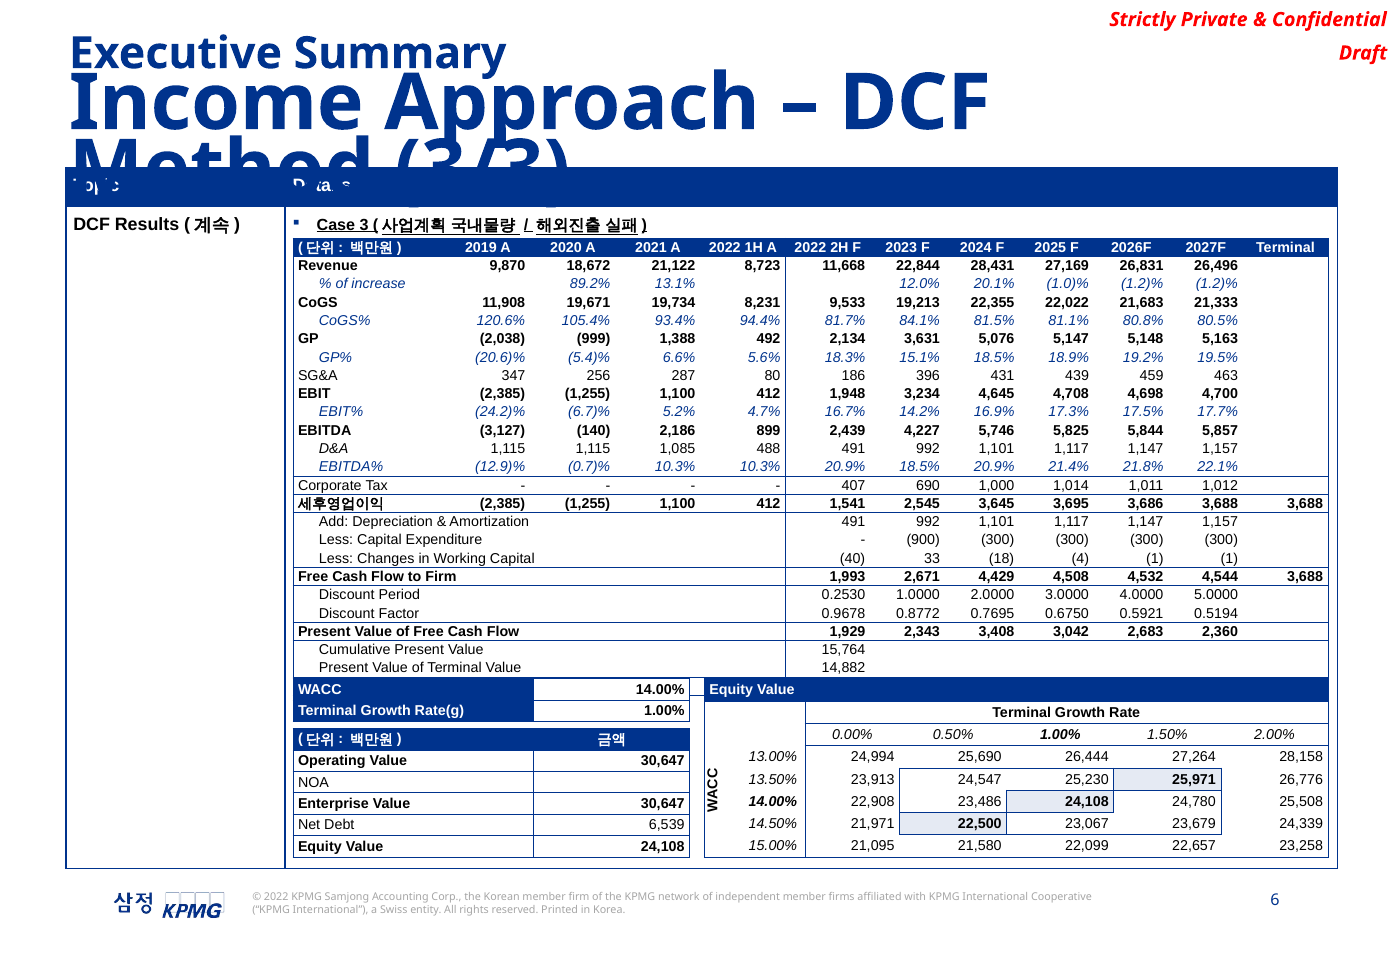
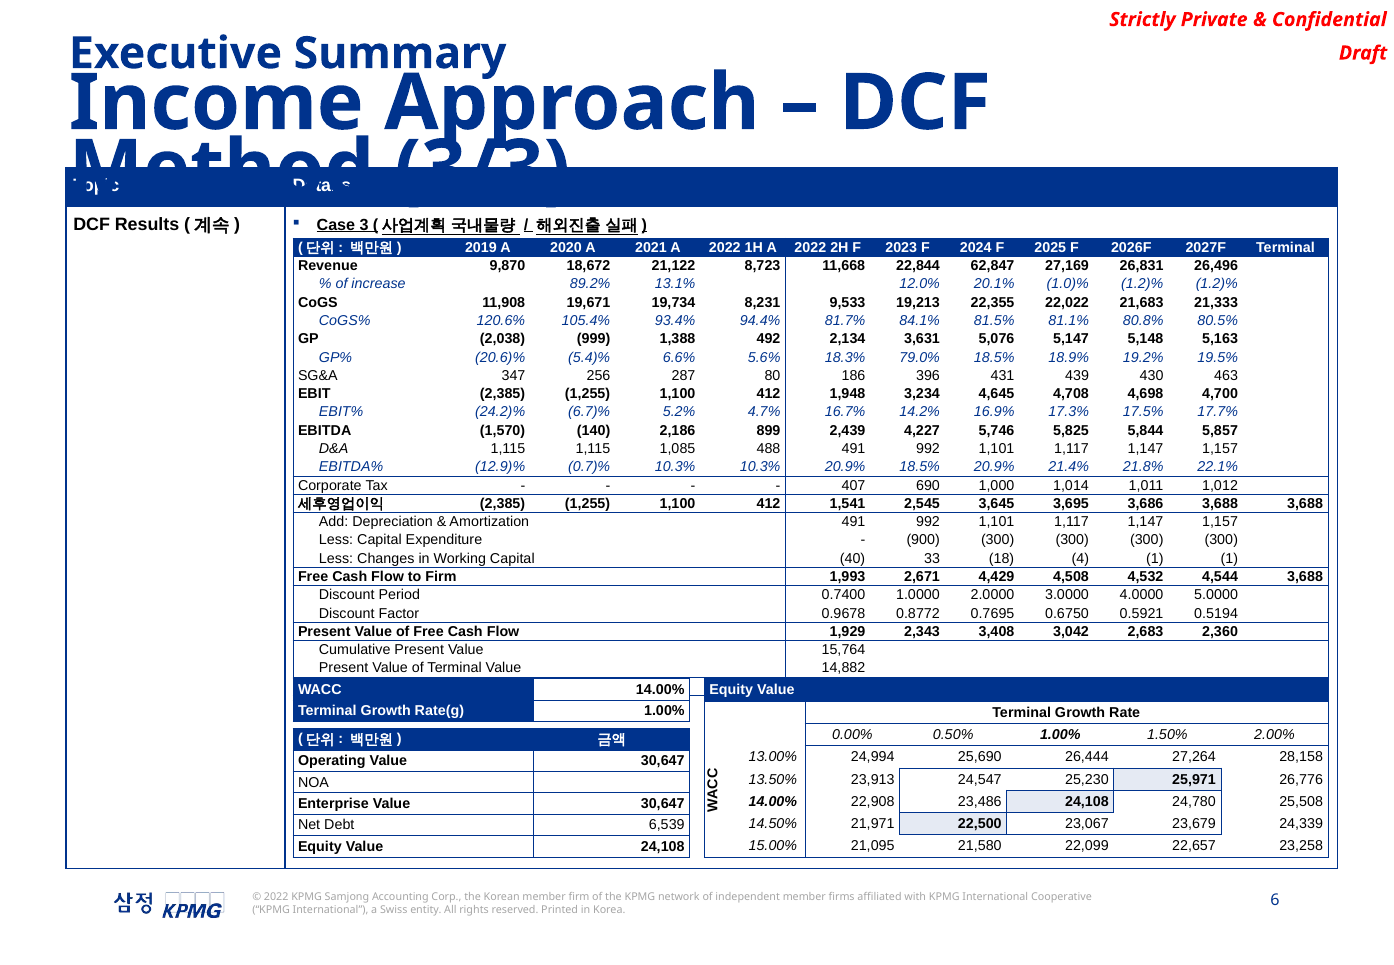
28,431: 28,431 -> 62,847
15.1%: 15.1% -> 79.0%
459: 459 -> 430
3,127: 3,127 -> 1,570
0.2530: 0.2530 -> 0.7400
